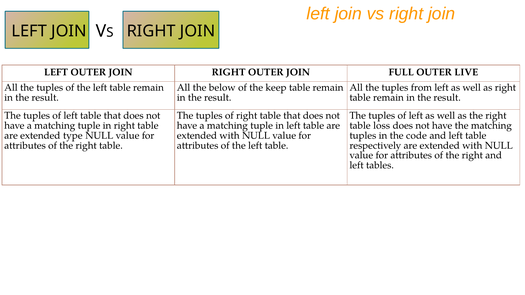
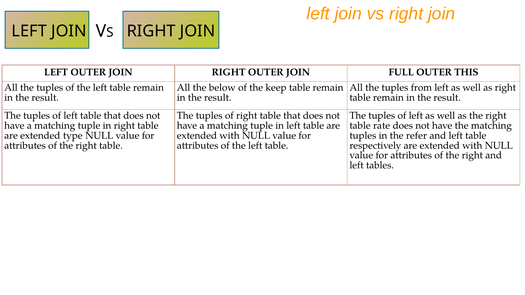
LIVE: LIVE -> THIS
loss: loss -> rate
code: code -> refer
